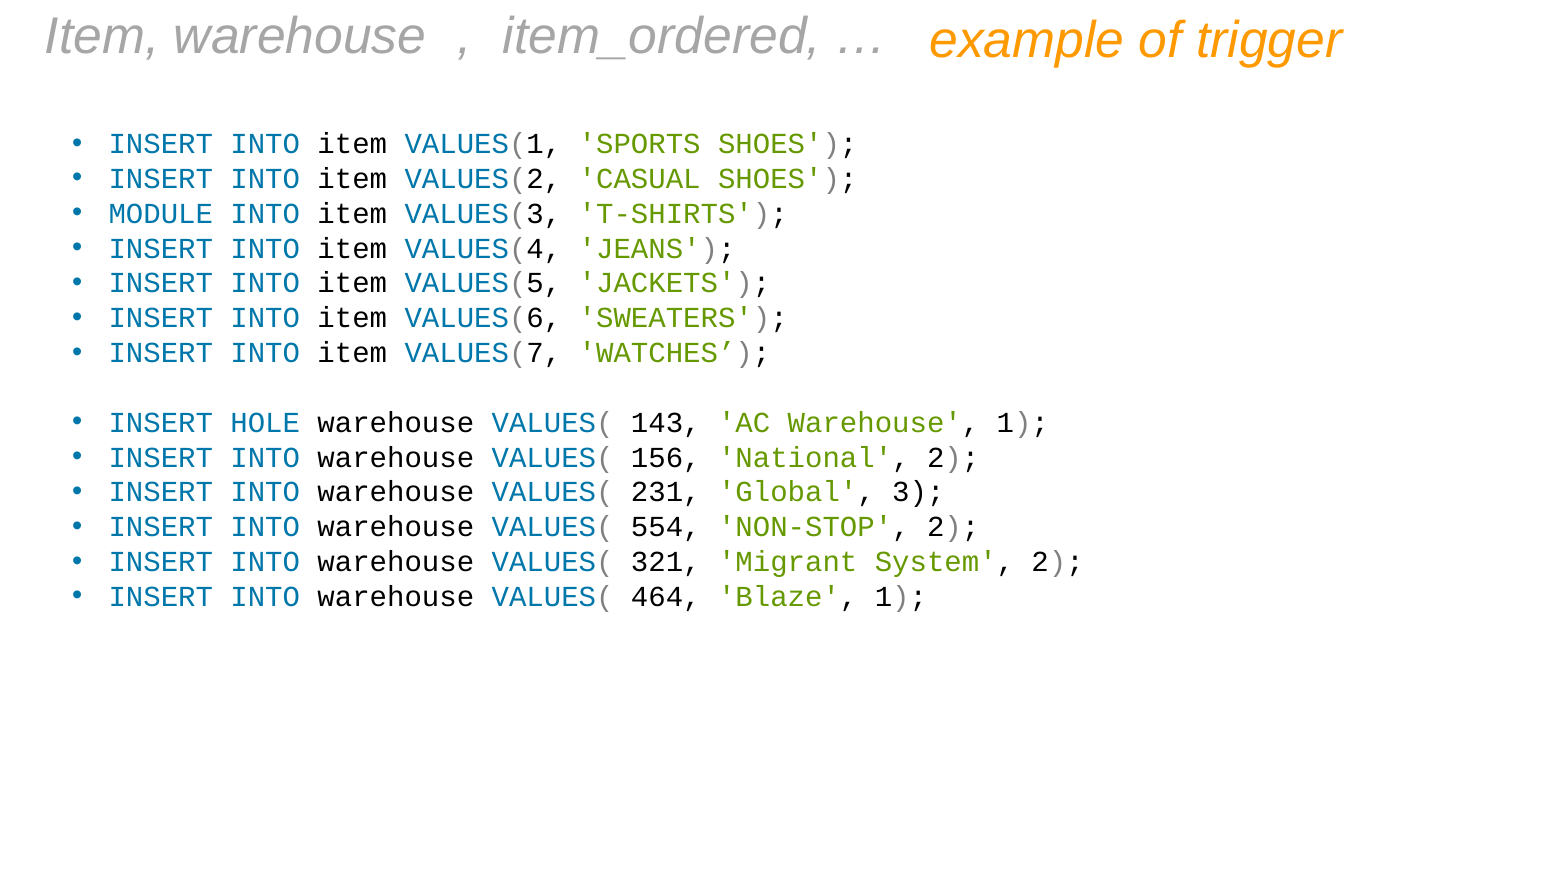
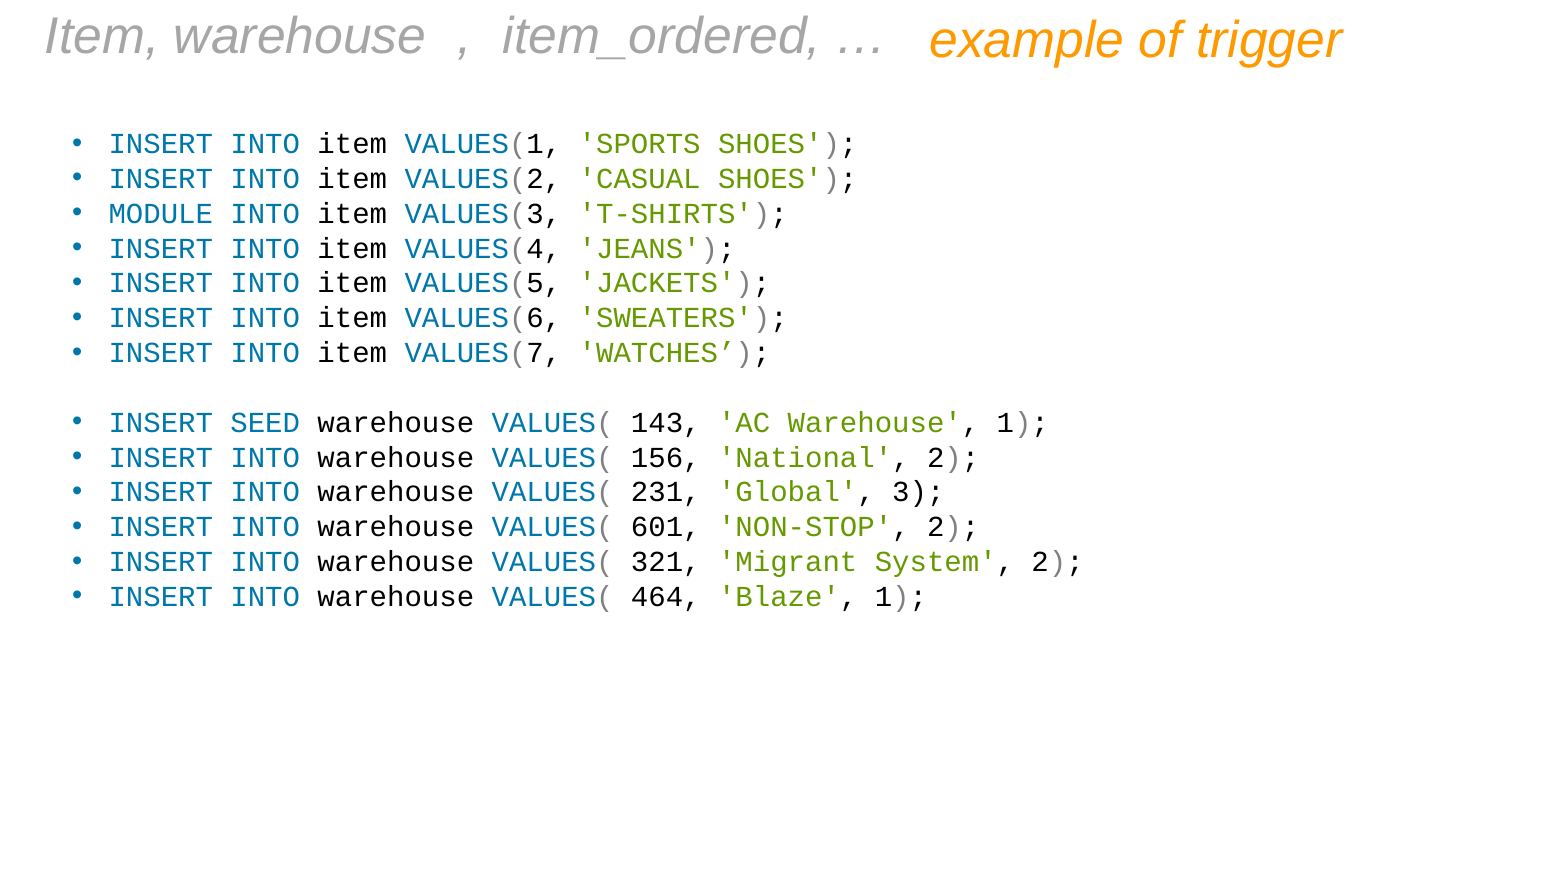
HOLE: HOLE -> SEED
554: 554 -> 601
